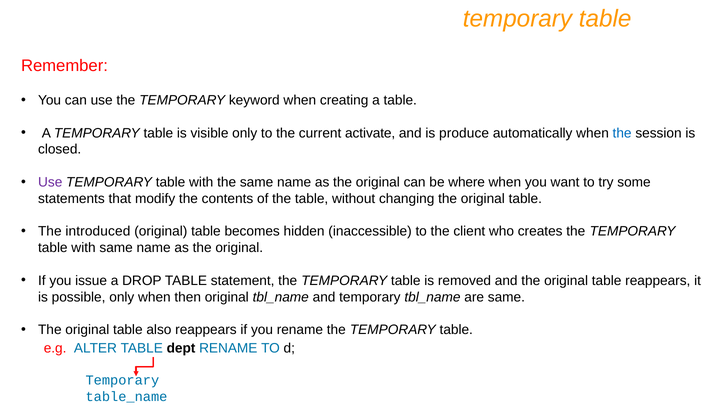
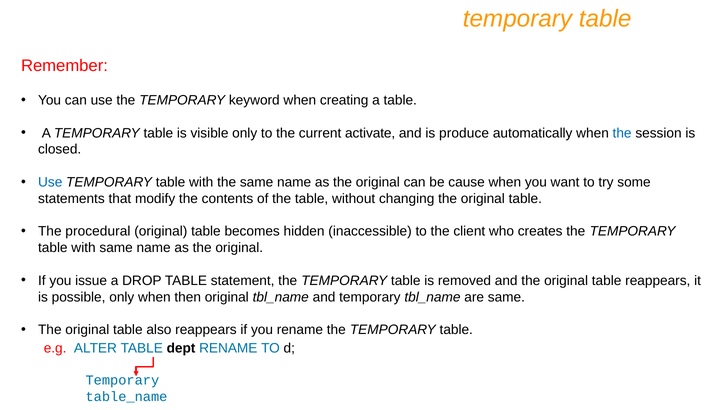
Use at (50, 182) colour: purple -> blue
where: where -> cause
introduced: introduced -> procedural
